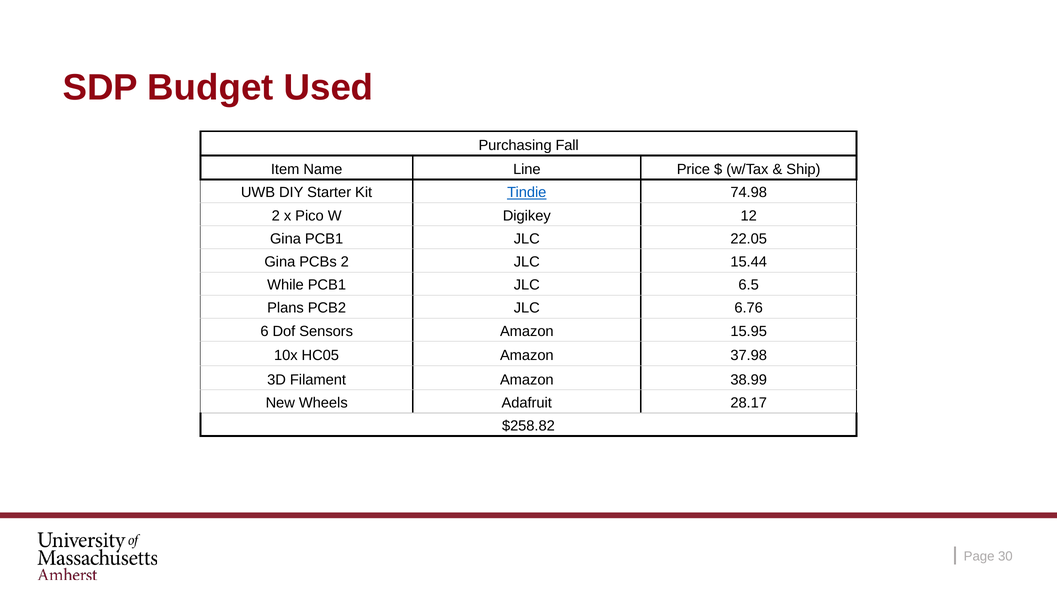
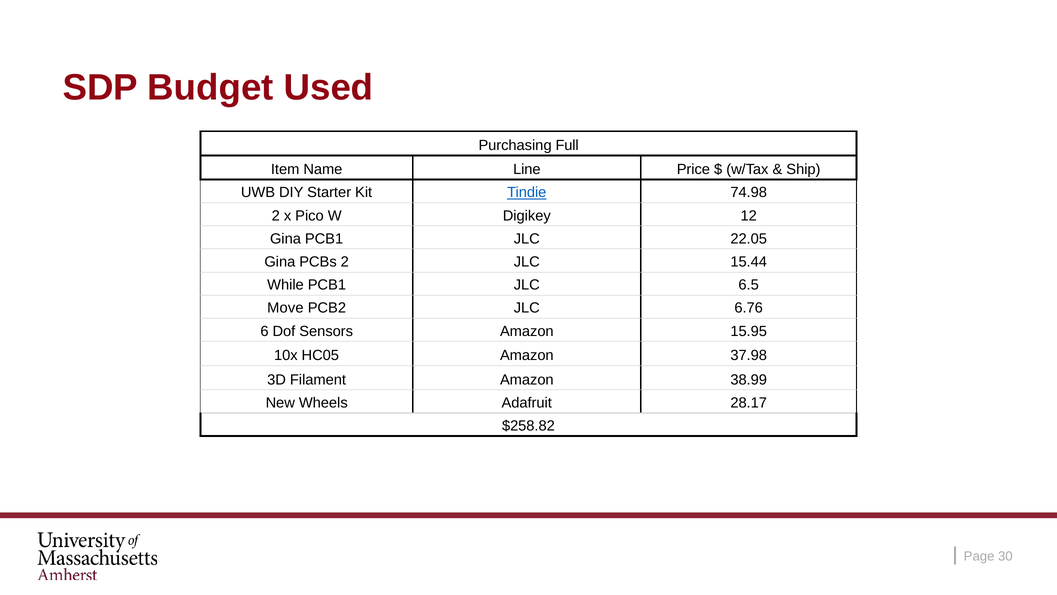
Fall: Fall -> Full
Plans: Plans -> Move
